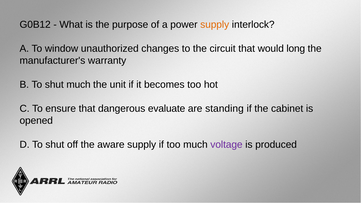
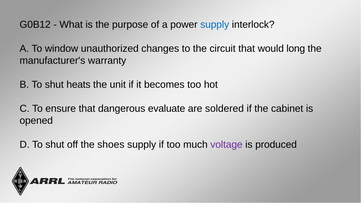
supply at (215, 25) colour: orange -> blue
shut much: much -> heats
standing: standing -> soldered
aware: aware -> shoes
